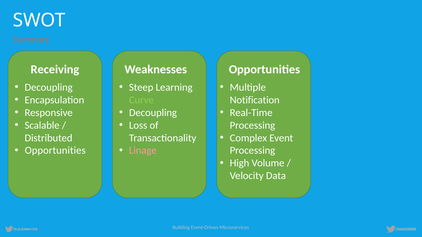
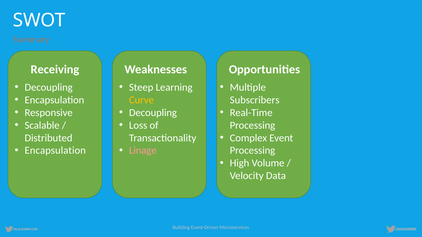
Curve colour: light green -> yellow
Notification: Notification -> Subscribers
Opportunities at (55, 151): Opportunities -> Encapsulation
